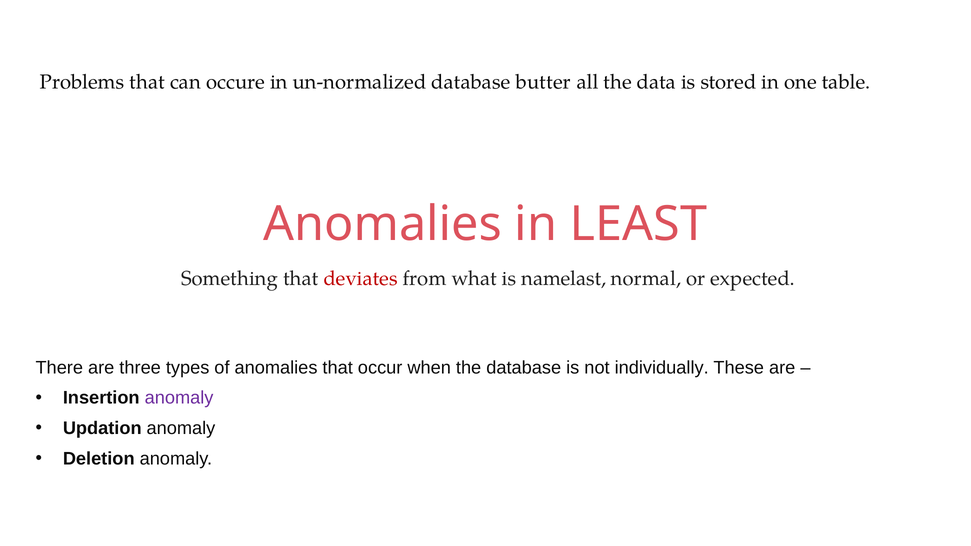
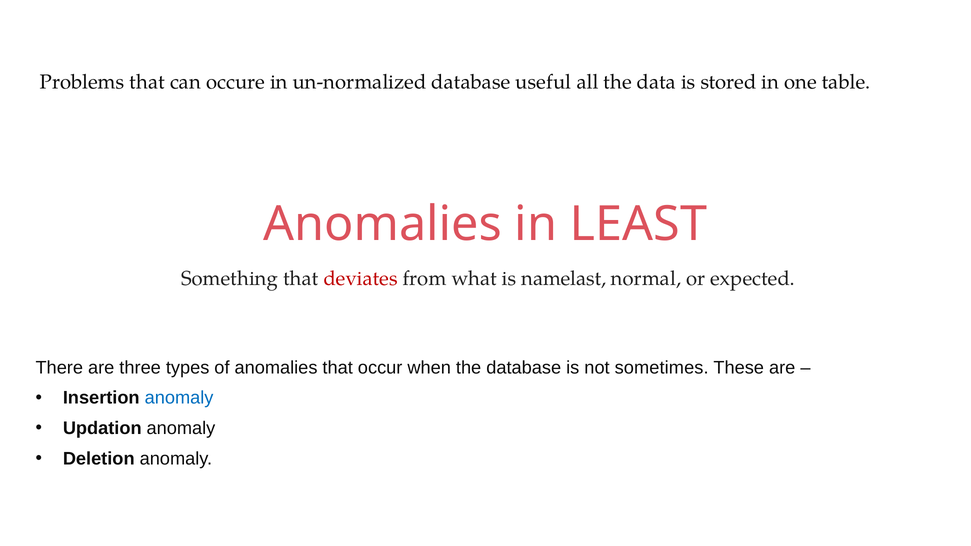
butter: butter -> useful
individually: individually -> sometimes
anomaly at (179, 398) colour: purple -> blue
